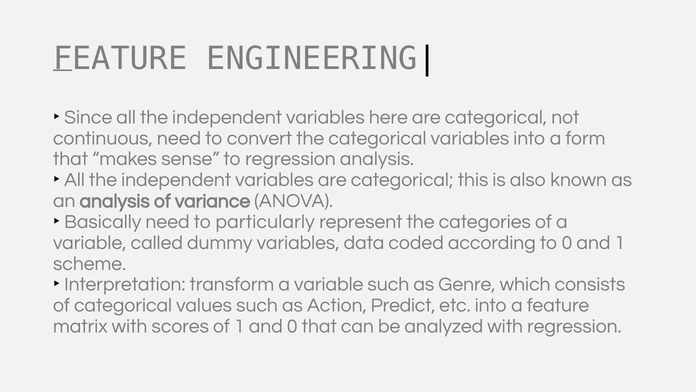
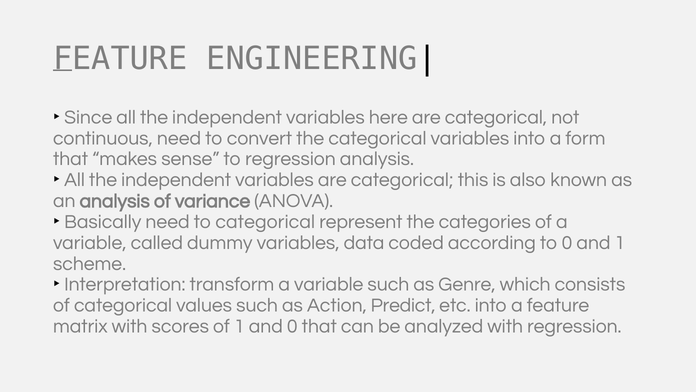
to particularly: particularly -> categorical
